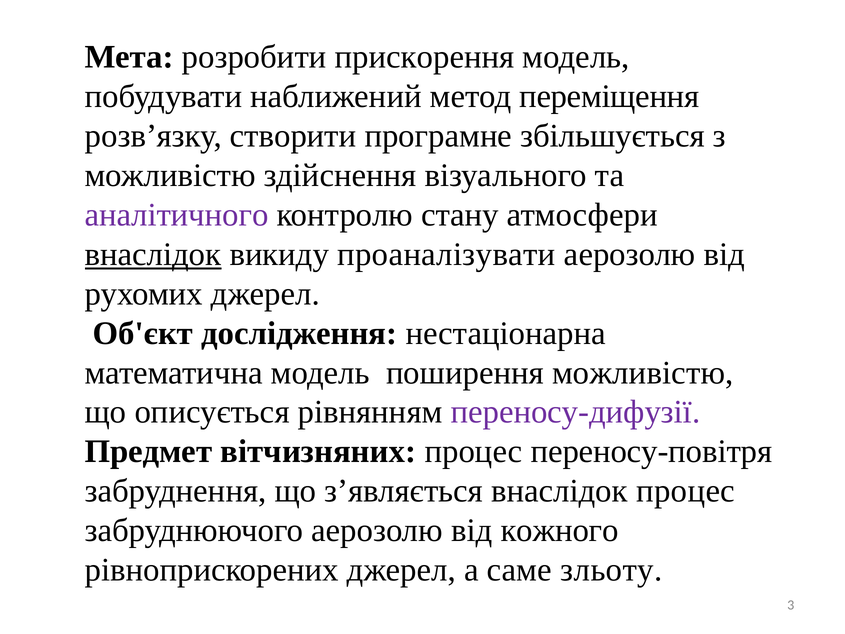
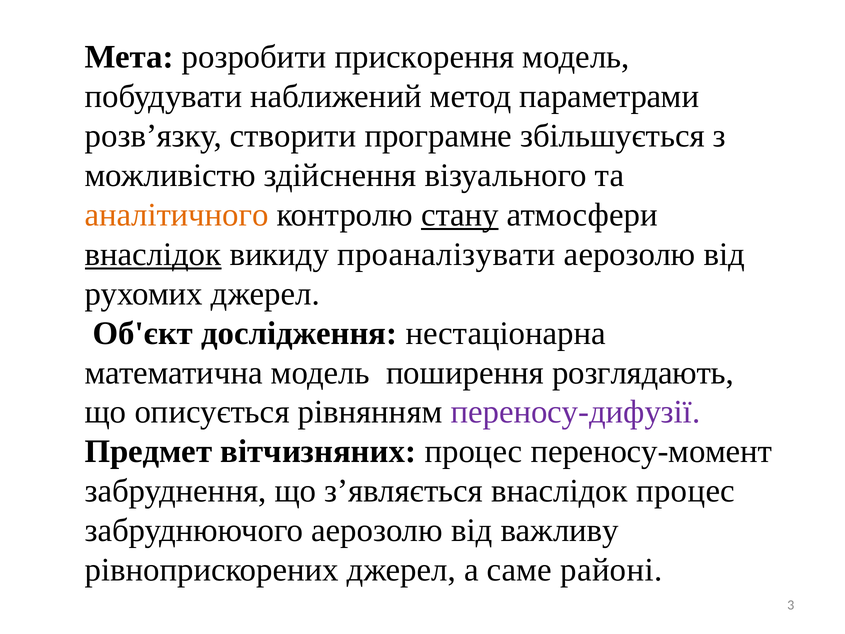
переміщення: переміщення -> параметрами
аналітичного colour: purple -> orange
стану underline: none -> present
поширення можливістю: можливістю -> розглядають
переносу-повітря: переносу-повітря -> переносу-момент
кожного: кожного -> важливу
зльоту: зльоту -> районі
